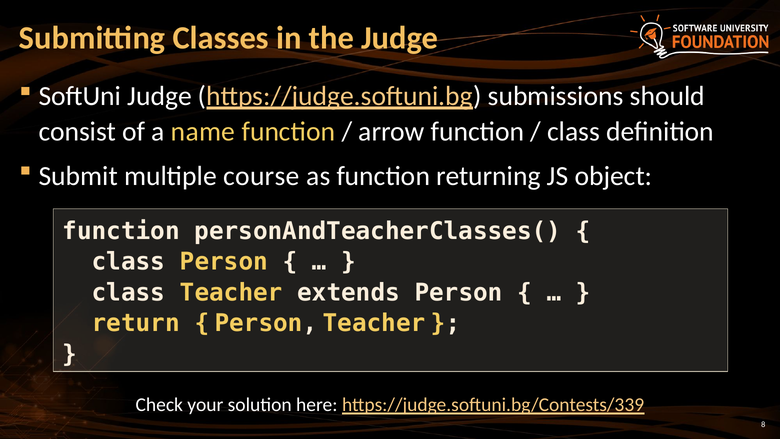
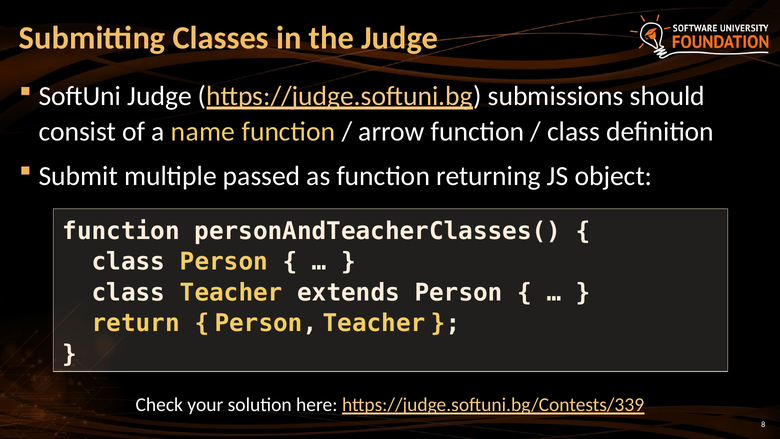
course: course -> passed
